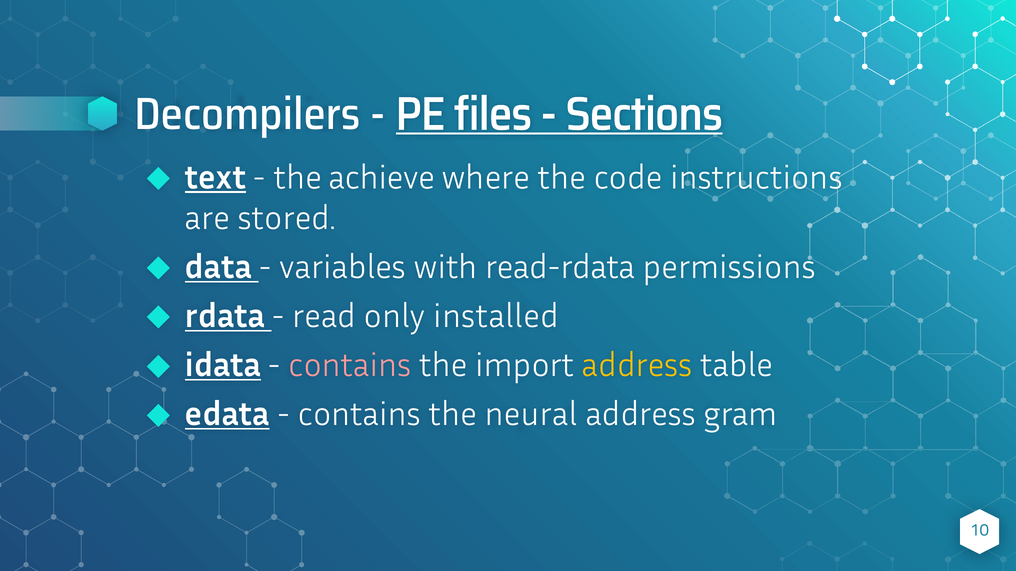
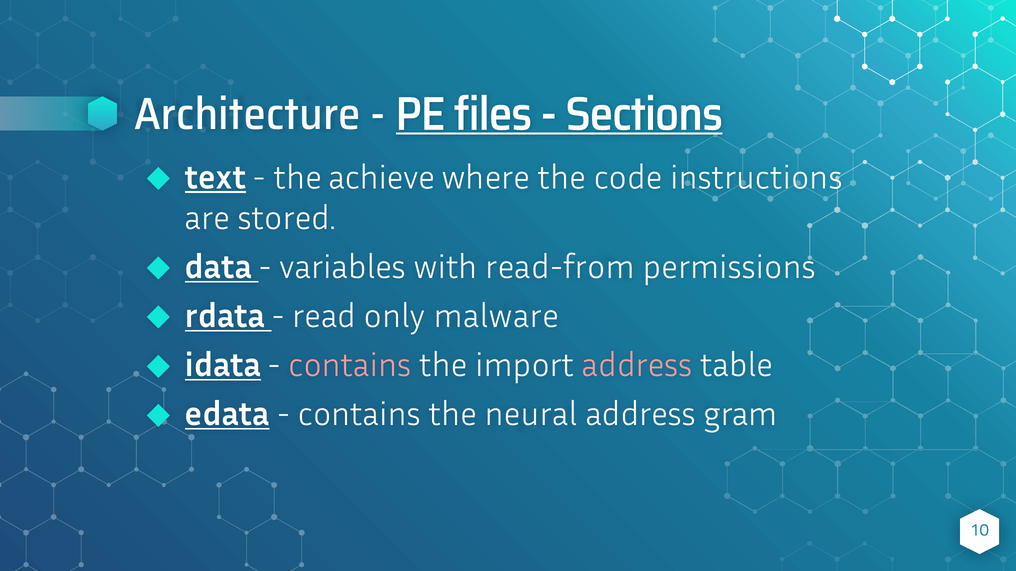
Decompilers: Decompilers -> Architecture
read-rdata: read-rdata -> read-from
installed: installed -> malware
address at (637, 366) colour: yellow -> pink
